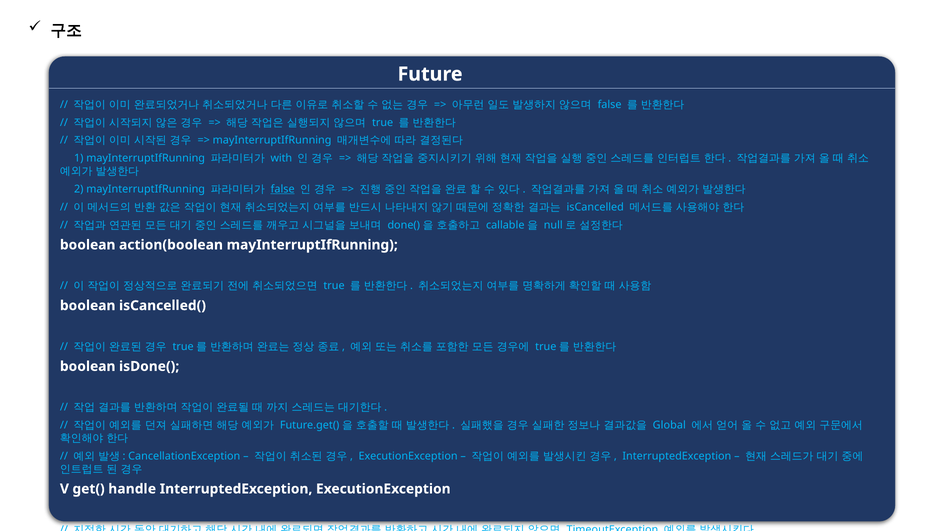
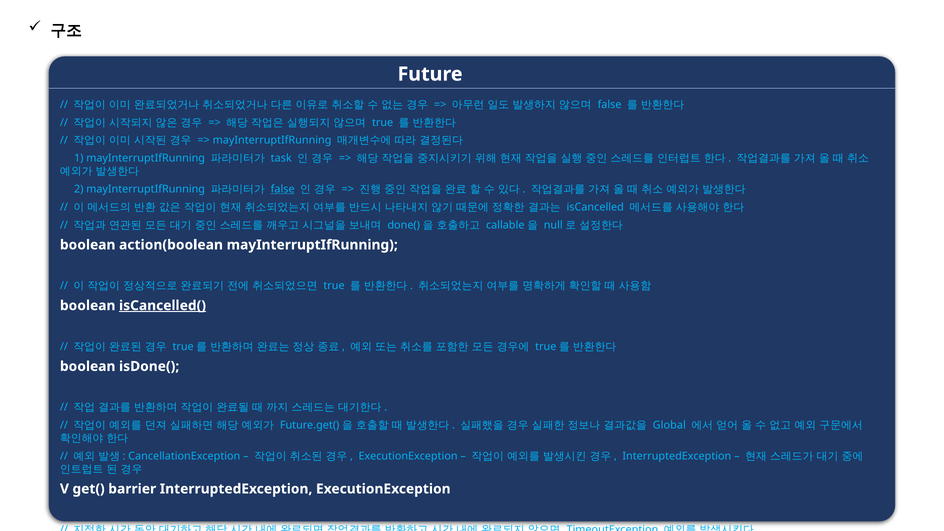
with: with -> task
isCancelled( underline: none -> present
handle: handle -> barrier
